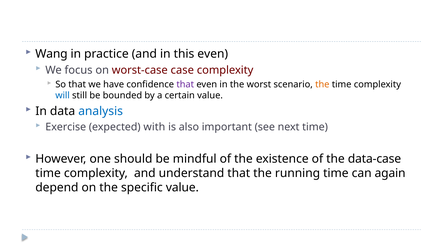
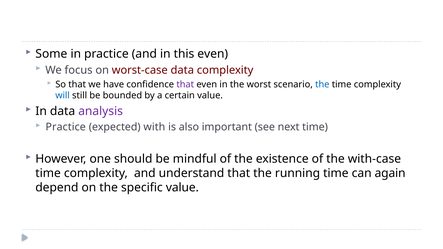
Wang: Wang -> Some
worst-case case: case -> data
the at (322, 84) colour: orange -> blue
analysis colour: blue -> purple
Exercise at (66, 127): Exercise -> Practice
data-case: data-case -> with-case
